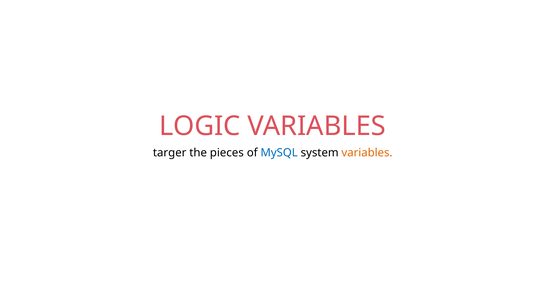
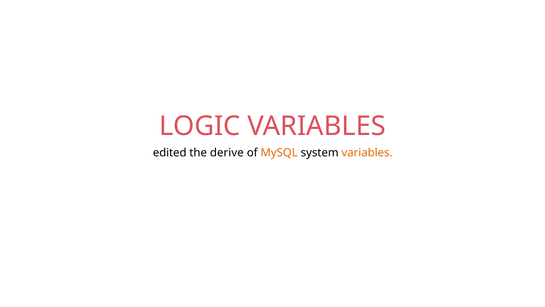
targer: targer -> edited
pieces: pieces -> derive
MySQL colour: blue -> orange
